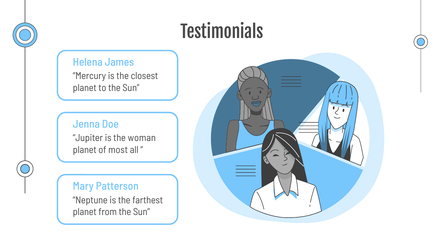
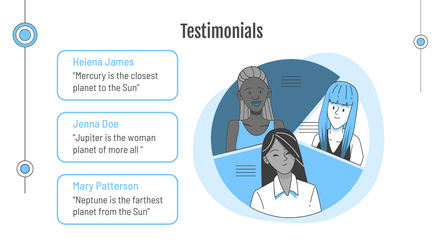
most: most -> more
